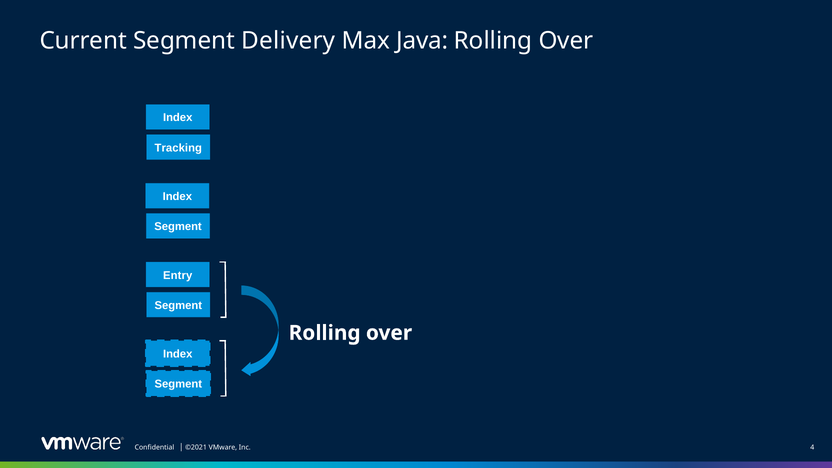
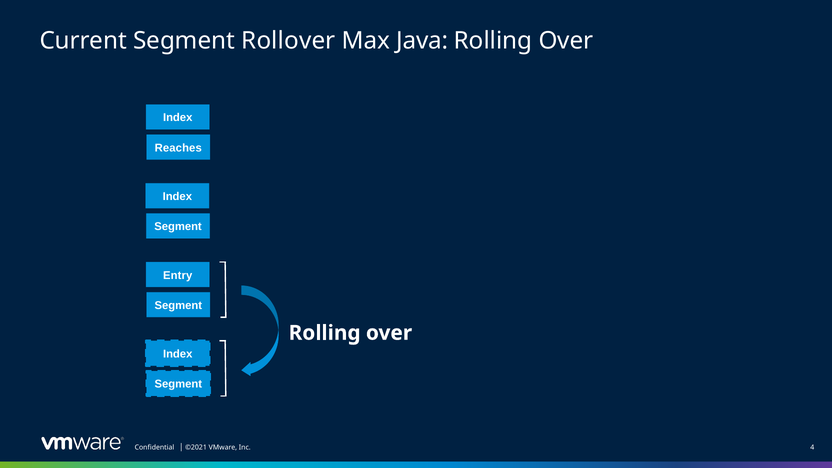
Delivery: Delivery -> Rollover
Tracking: Tracking -> Reaches
